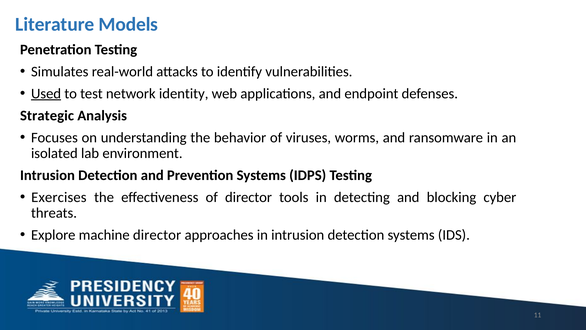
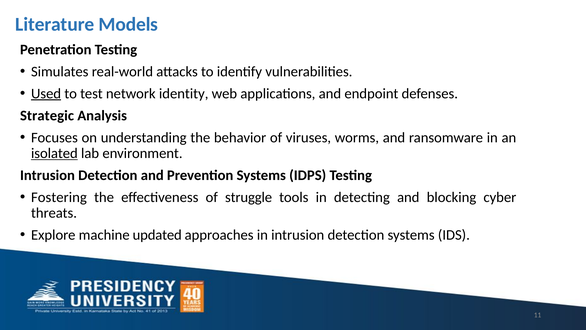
isolated underline: none -> present
Exercises: Exercises -> Fostering
of director: director -> struggle
machine director: director -> updated
